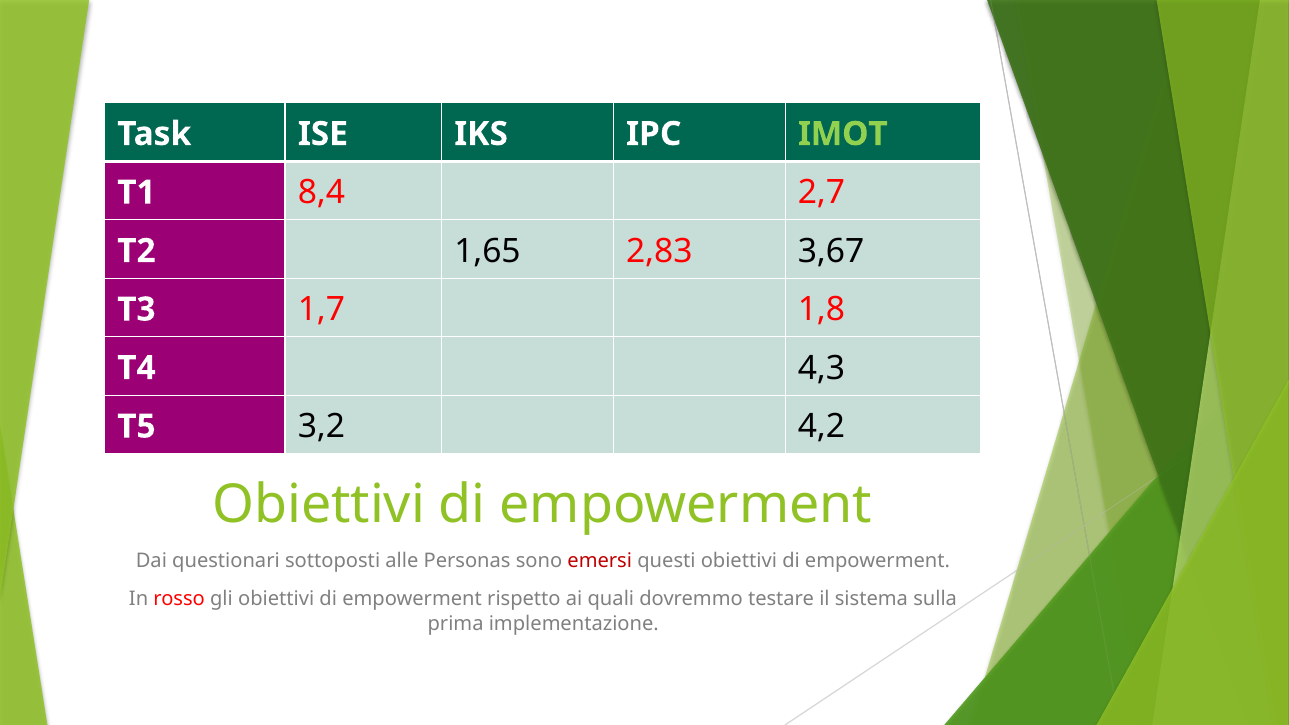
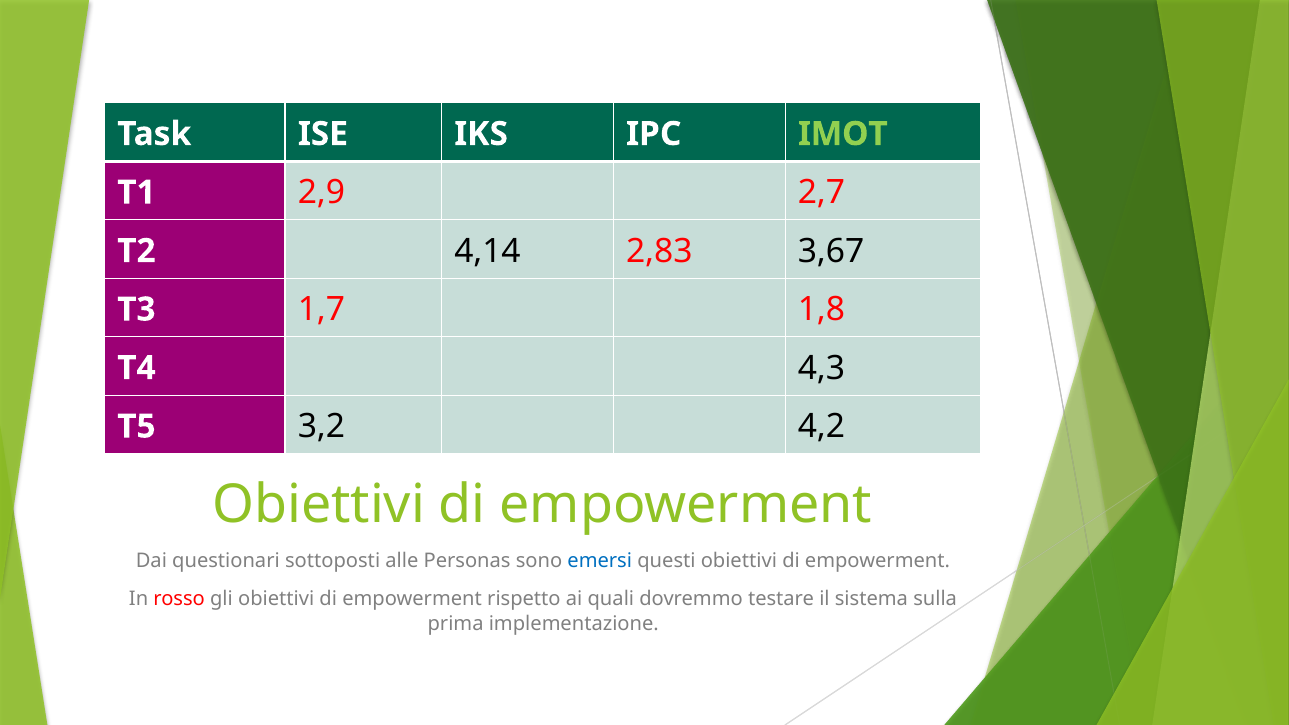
8,4: 8,4 -> 2,9
1,65: 1,65 -> 4,14
emersi colour: red -> blue
